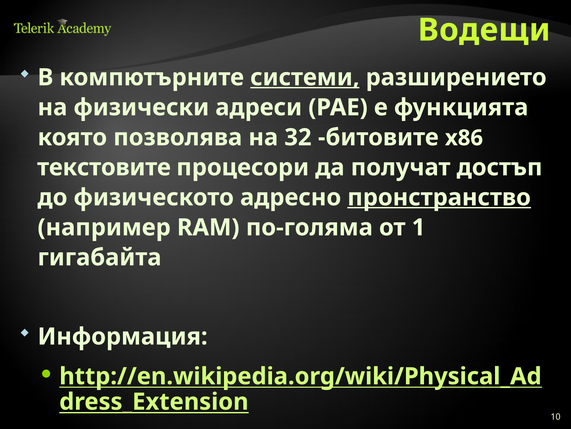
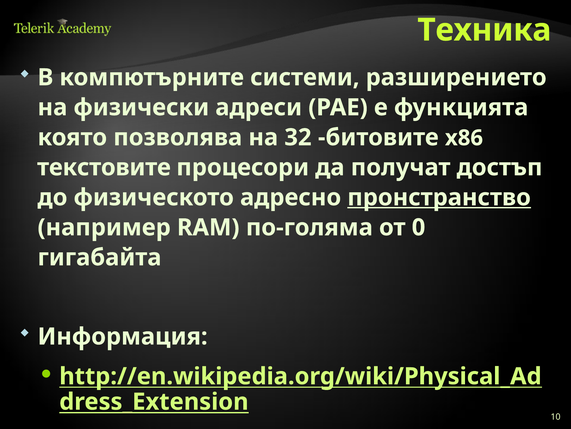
Водещи: Водещи -> Техника
системи underline: present -> none
1: 1 -> 0
